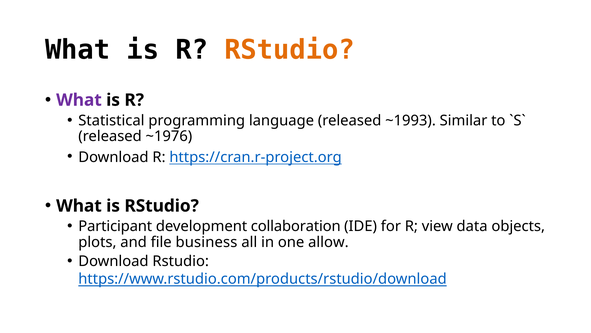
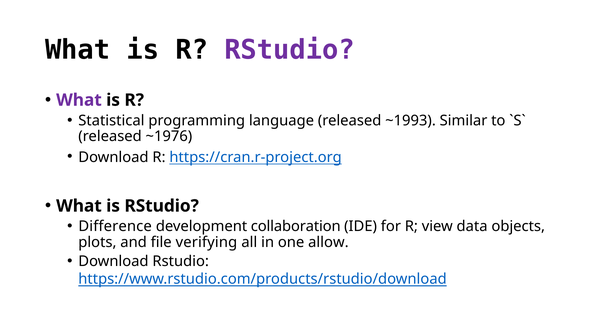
RStudio at (290, 50) colour: orange -> purple
Participant: Participant -> Difference
business: business -> verifying
